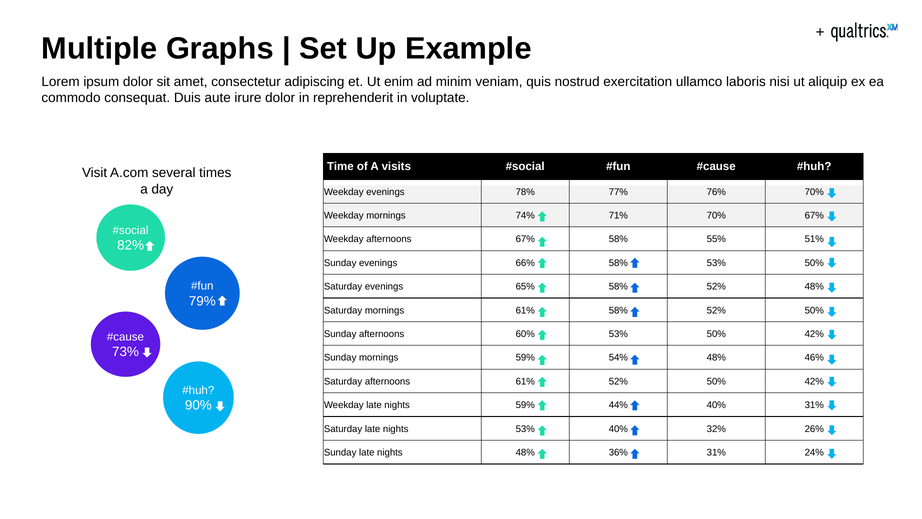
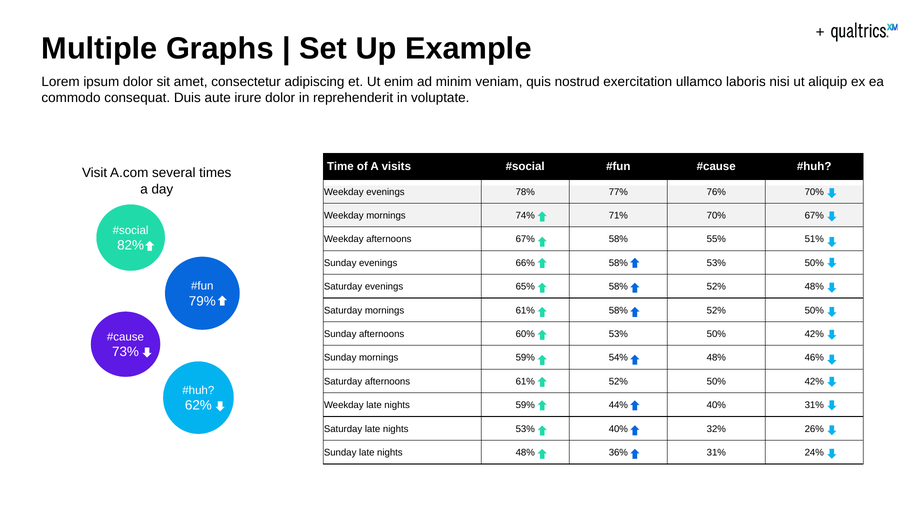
90%: 90% -> 62%
